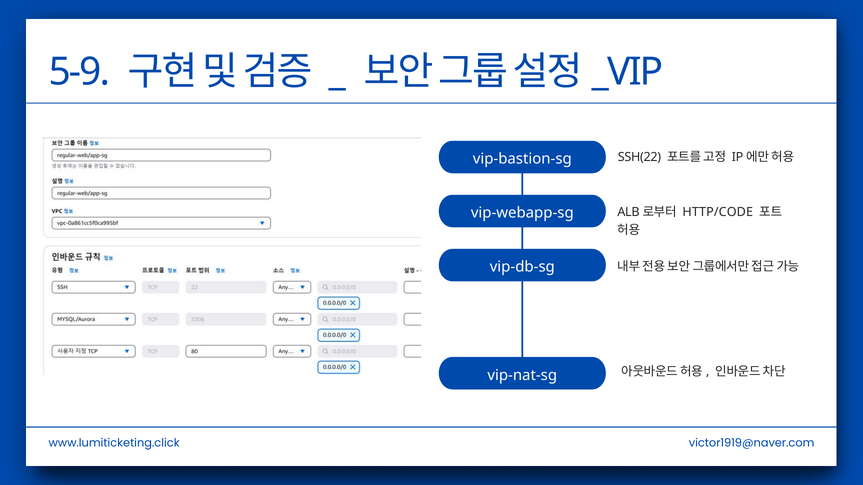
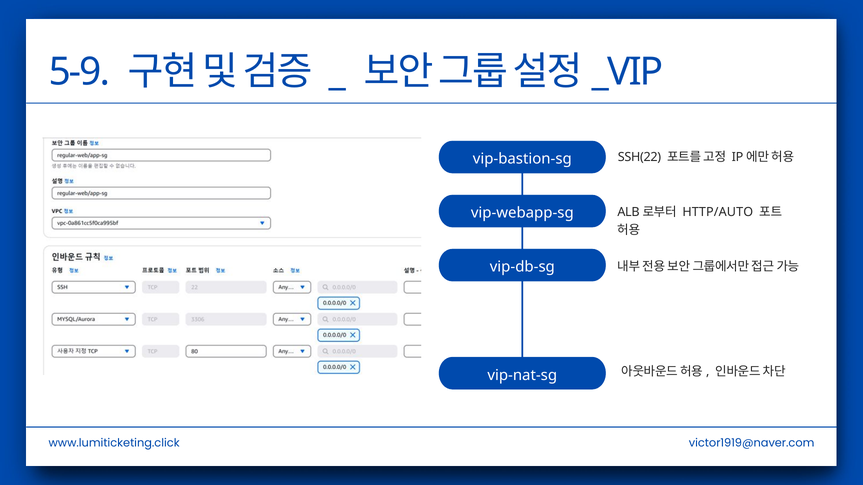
HTTP/CODE: HTTP/CODE -> HTTP/AUTO
